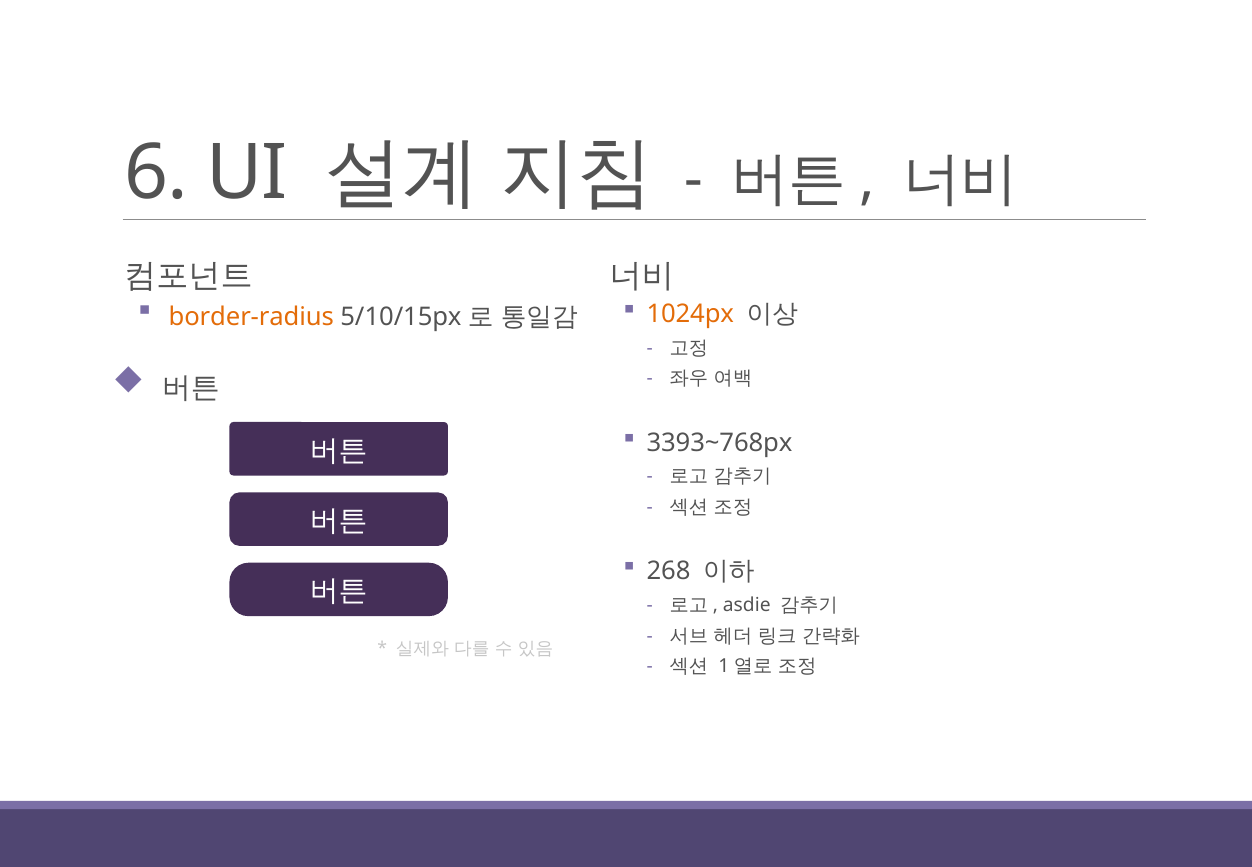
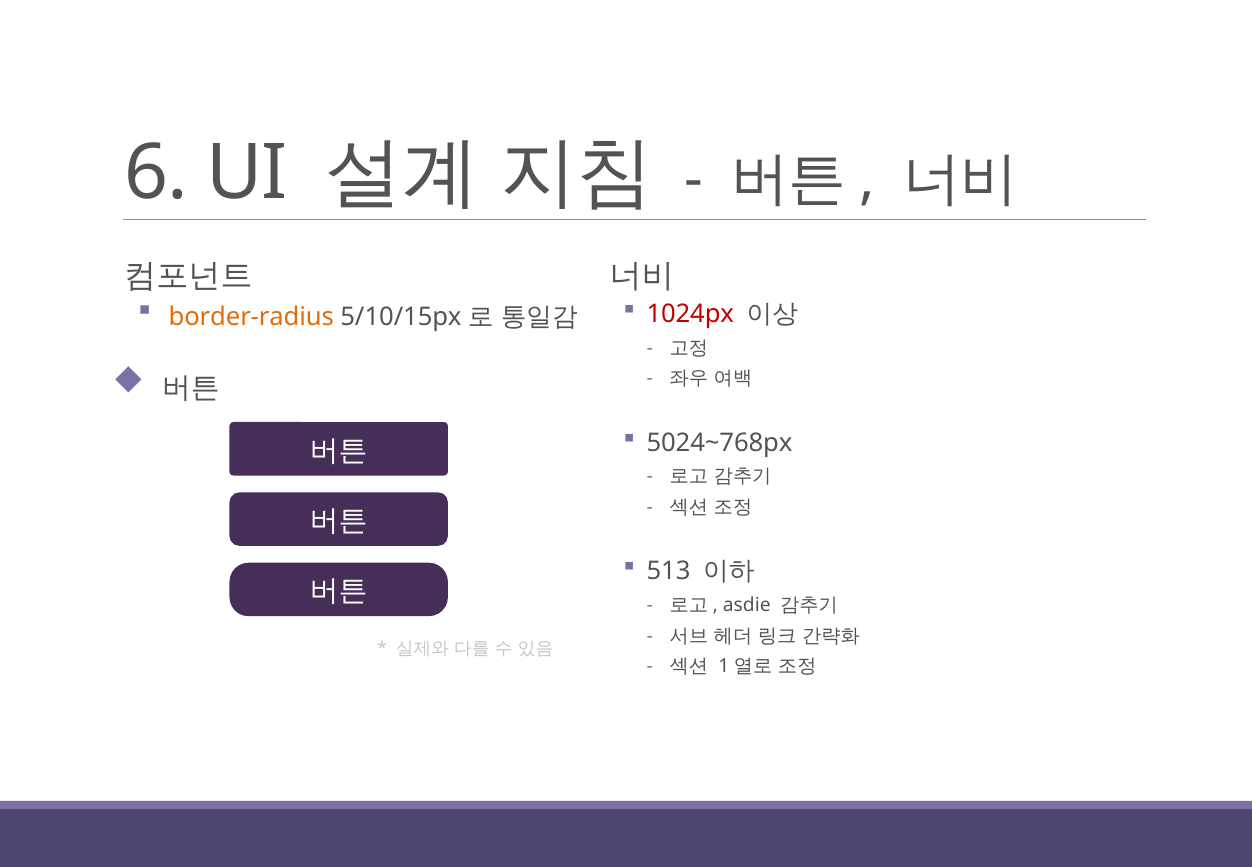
1024px colour: orange -> red
3393~768px: 3393~768px -> 5024~768px
268: 268 -> 513
